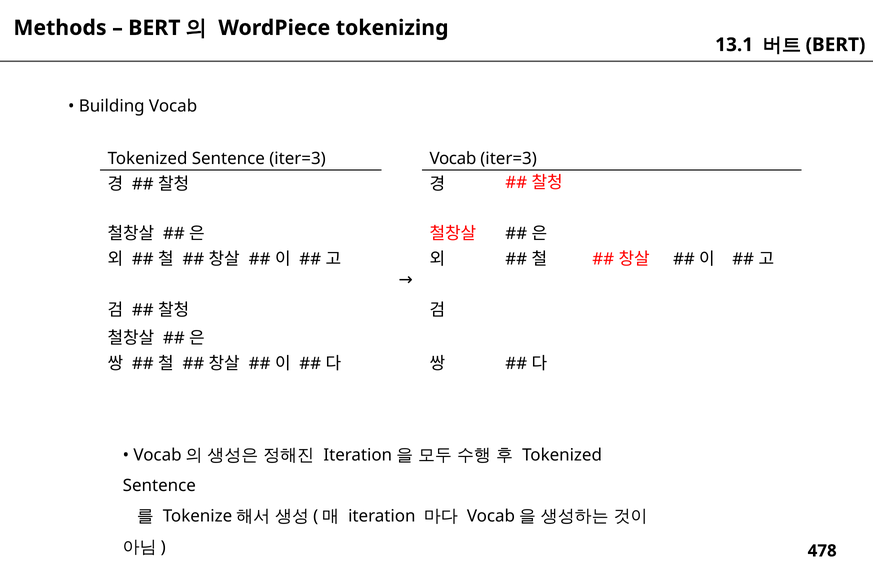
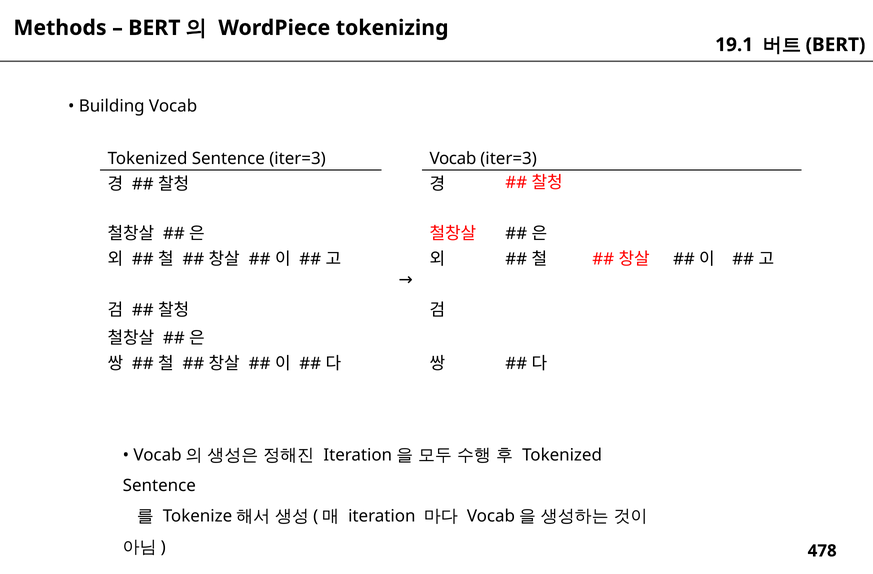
13.1: 13.1 -> 19.1
